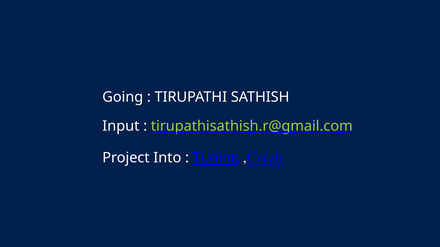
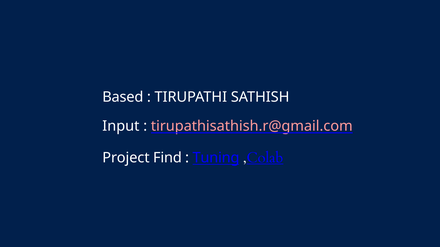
Going: Going -> Based
tirupathisathish.r@gmail.com colour: light green -> pink
Into: Into -> Find
